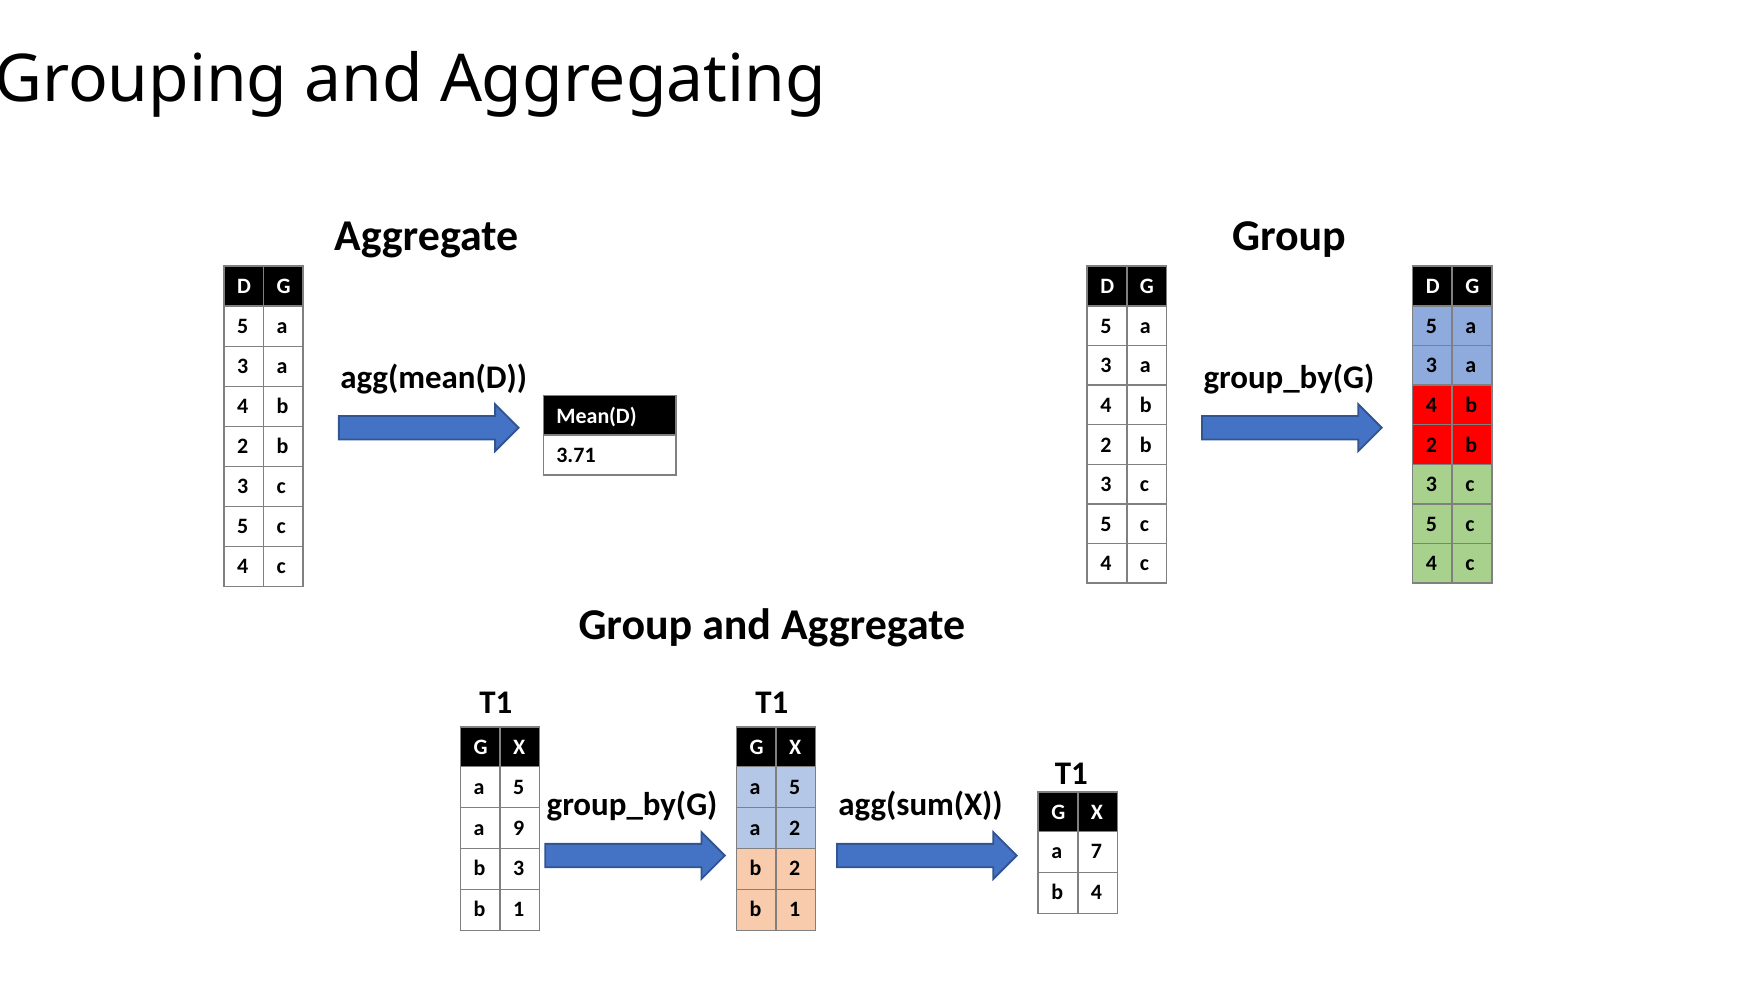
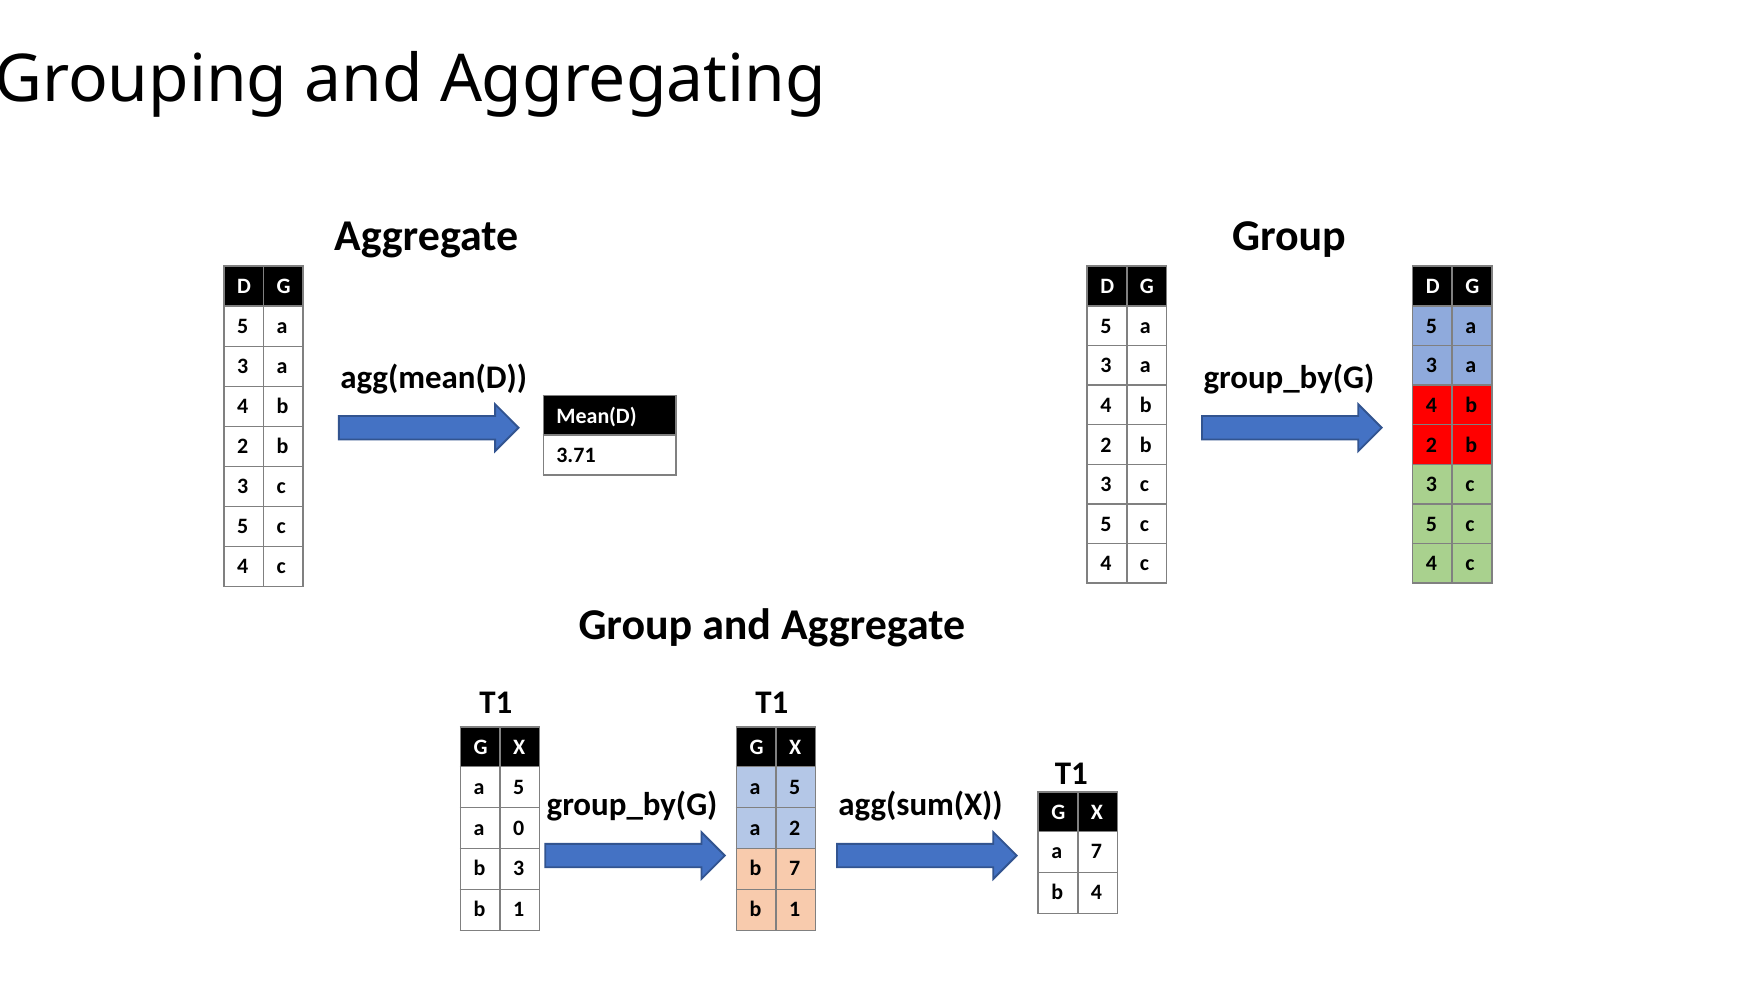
9: 9 -> 0
2 at (795, 869): 2 -> 7
